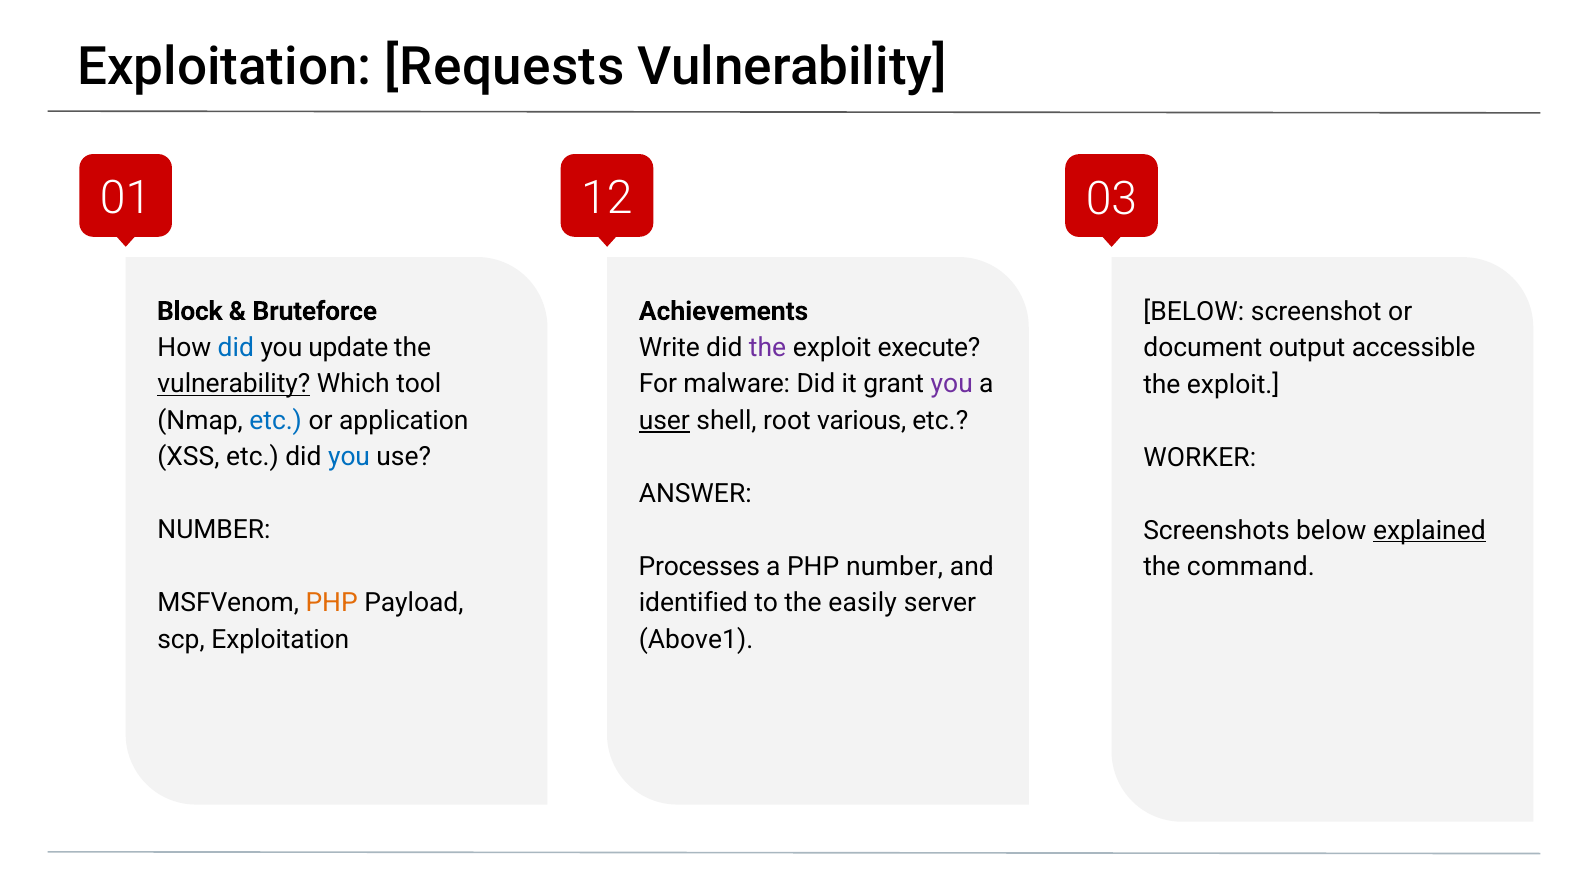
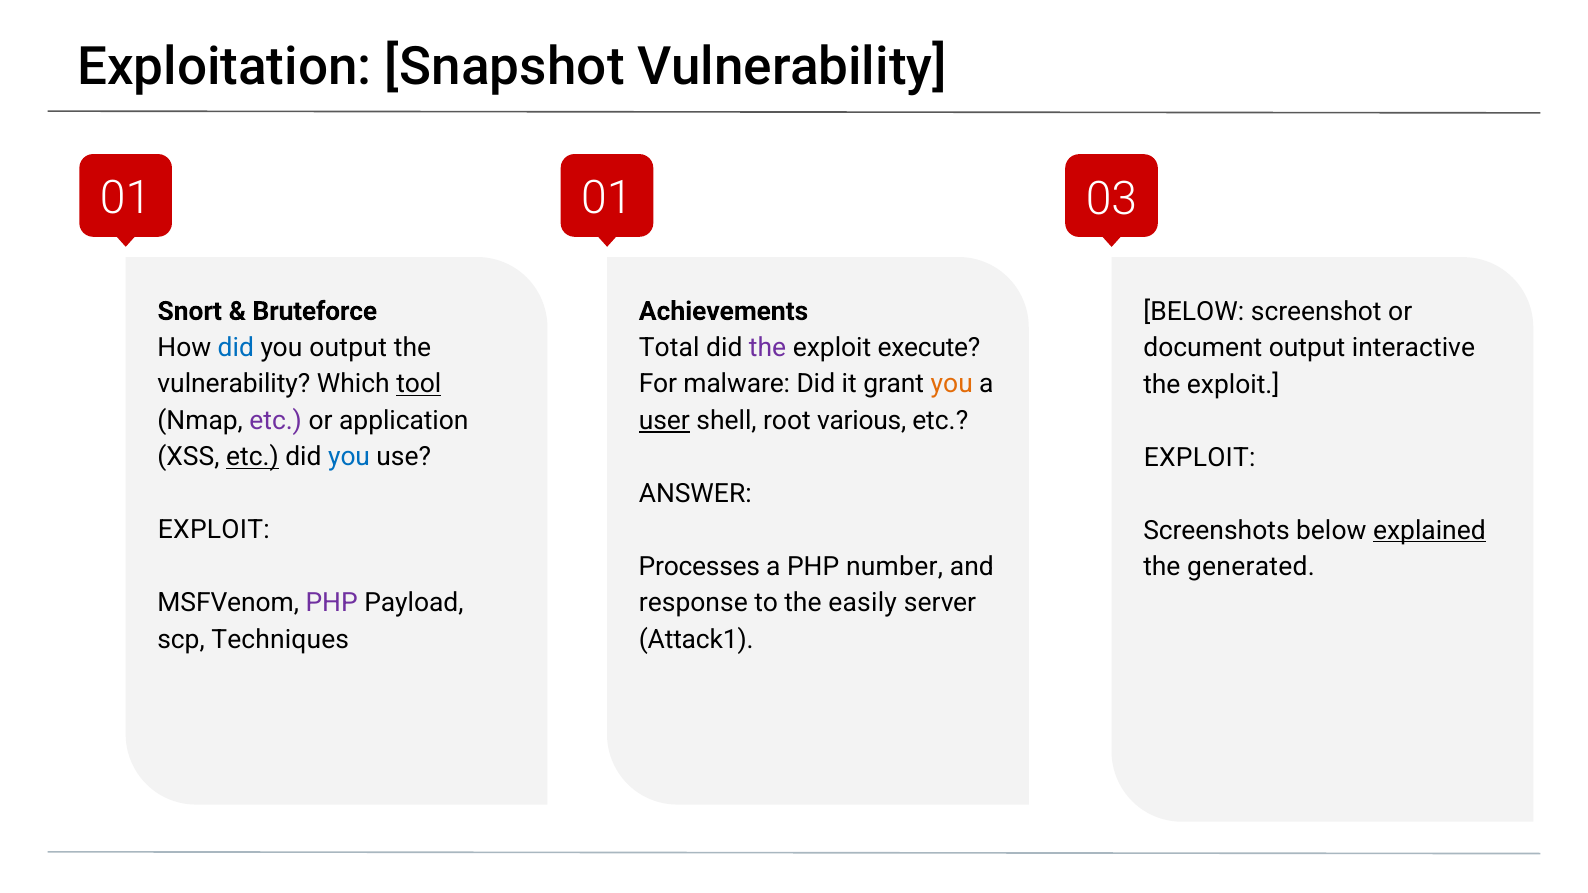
Requests: Requests -> Snapshot
01 12: 12 -> 01
Block: Block -> Snort
you update: update -> output
Write: Write -> Total
accessible: accessible -> interactive
vulnerability at (234, 384) underline: present -> none
tool underline: none -> present
you at (952, 384) colour: purple -> orange
etc at (276, 421) colour: blue -> purple
etc at (252, 457) underline: none -> present
WORKER at (1200, 457): WORKER -> EXPLOIT
NUMBER at (214, 530): NUMBER -> EXPLOIT
command: command -> generated
PHP at (332, 603) colour: orange -> purple
identified: identified -> response
scp Exploitation: Exploitation -> Techniques
Above1: Above1 -> Attack1
